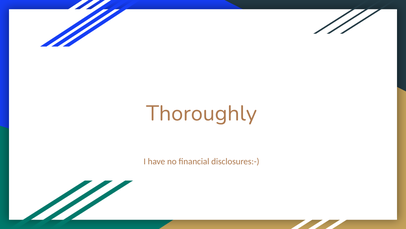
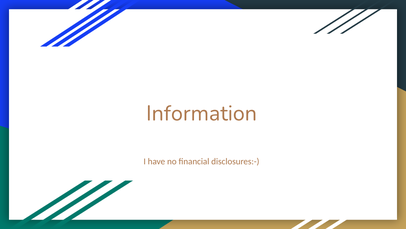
Thoroughly: Thoroughly -> Information
